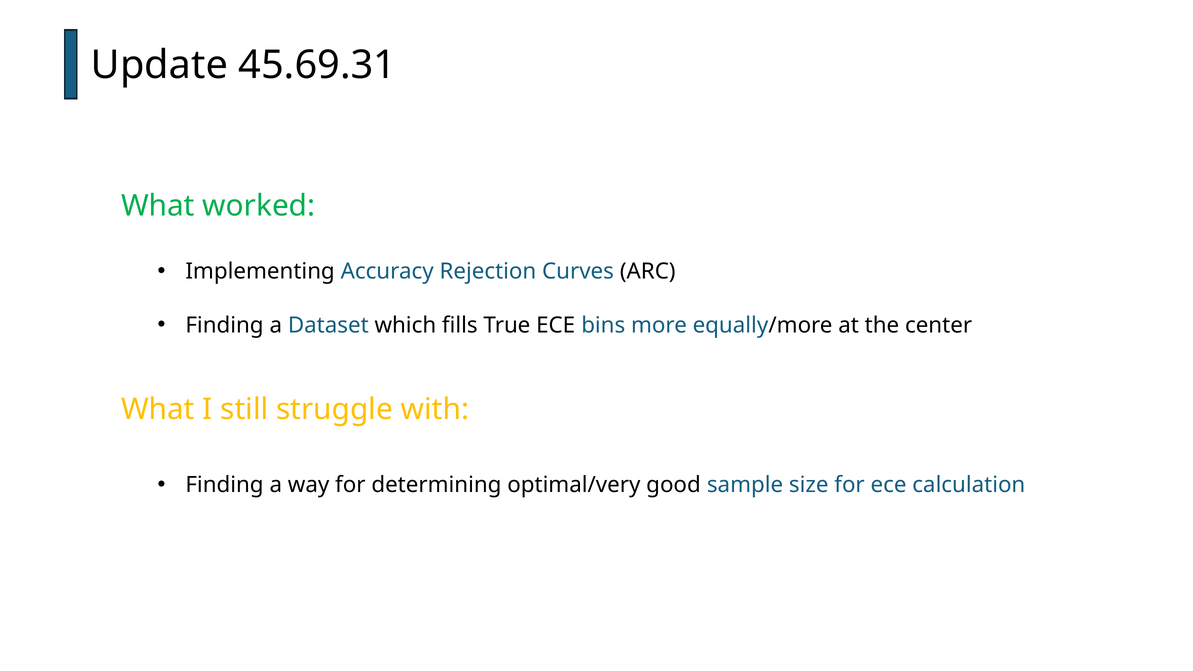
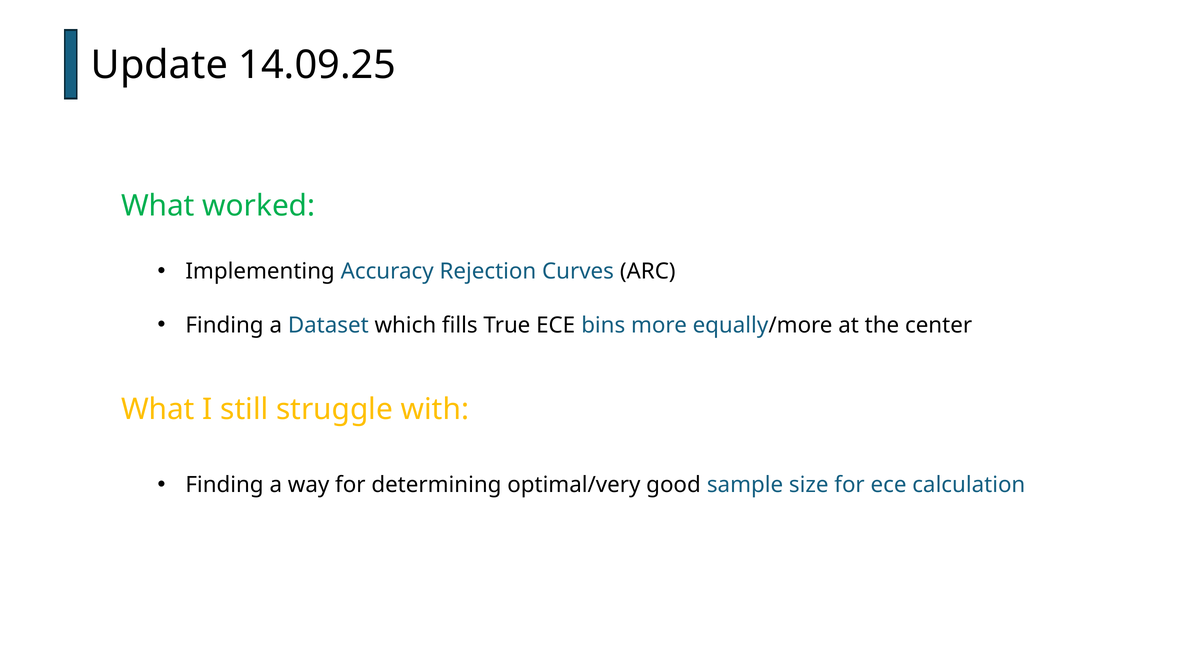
45.69.31: 45.69.31 -> 14.09.25
